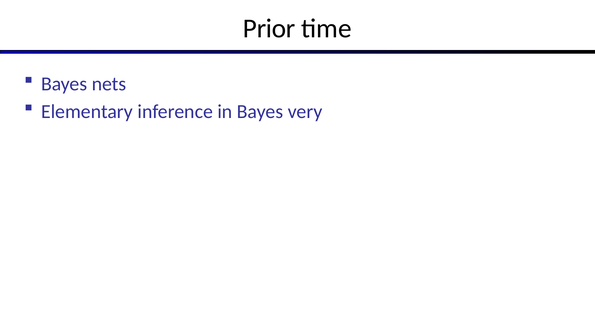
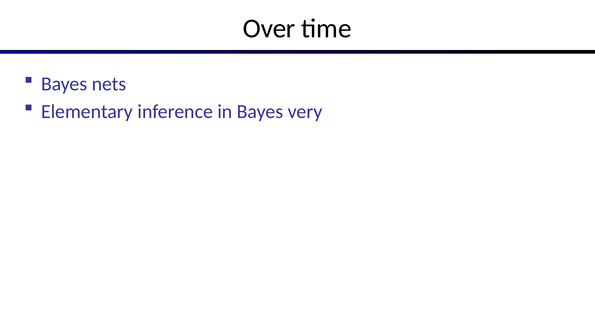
Prior: Prior -> Over
